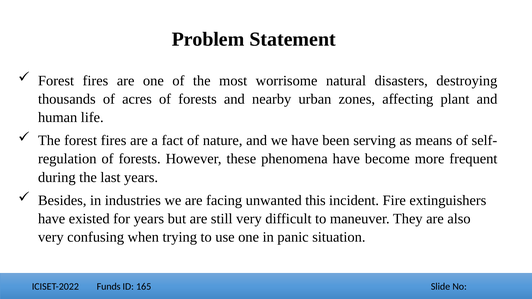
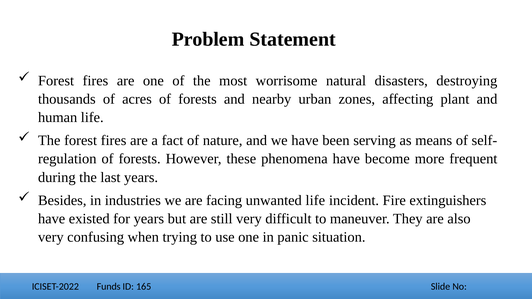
unwanted this: this -> life
